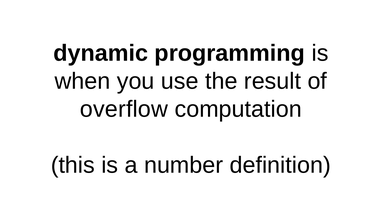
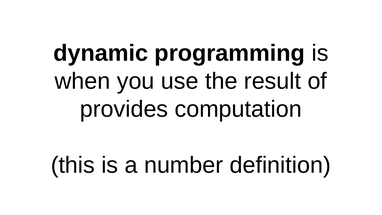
overflow: overflow -> provides
